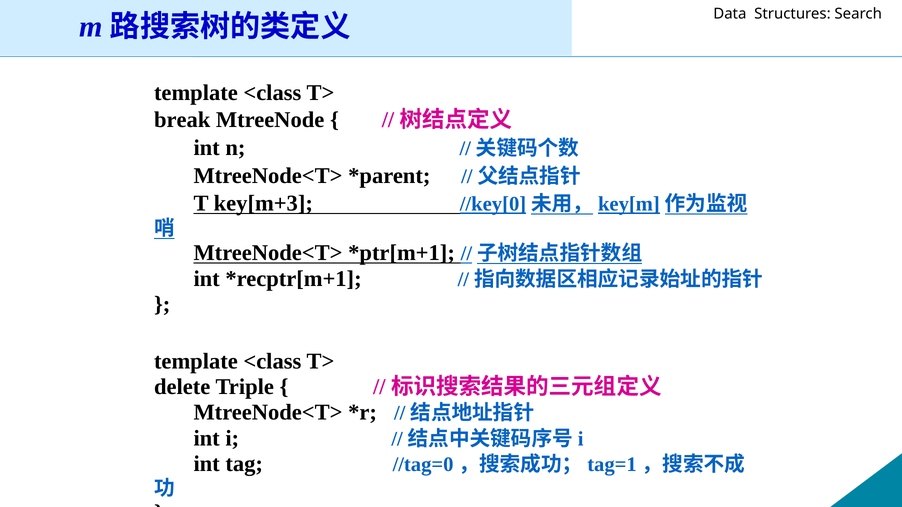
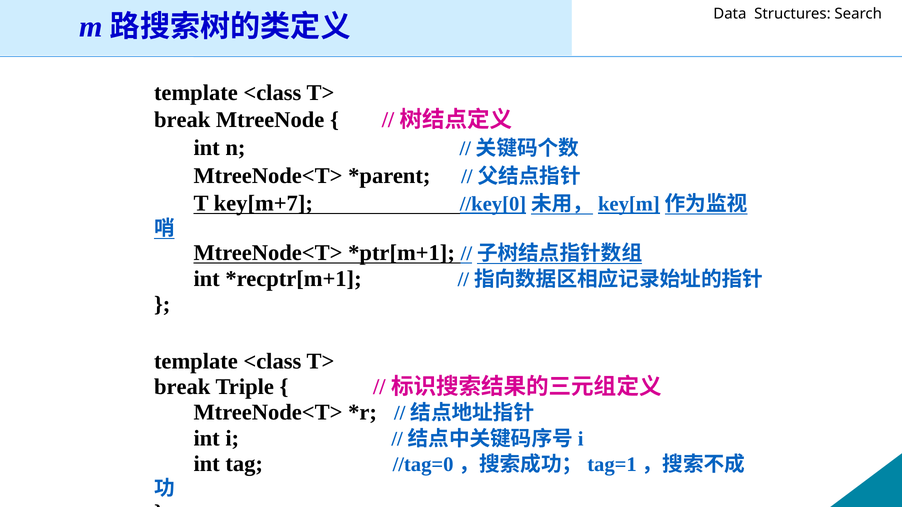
key[m+3: key[m+3 -> key[m+7
delete at (182, 387): delete -> break
